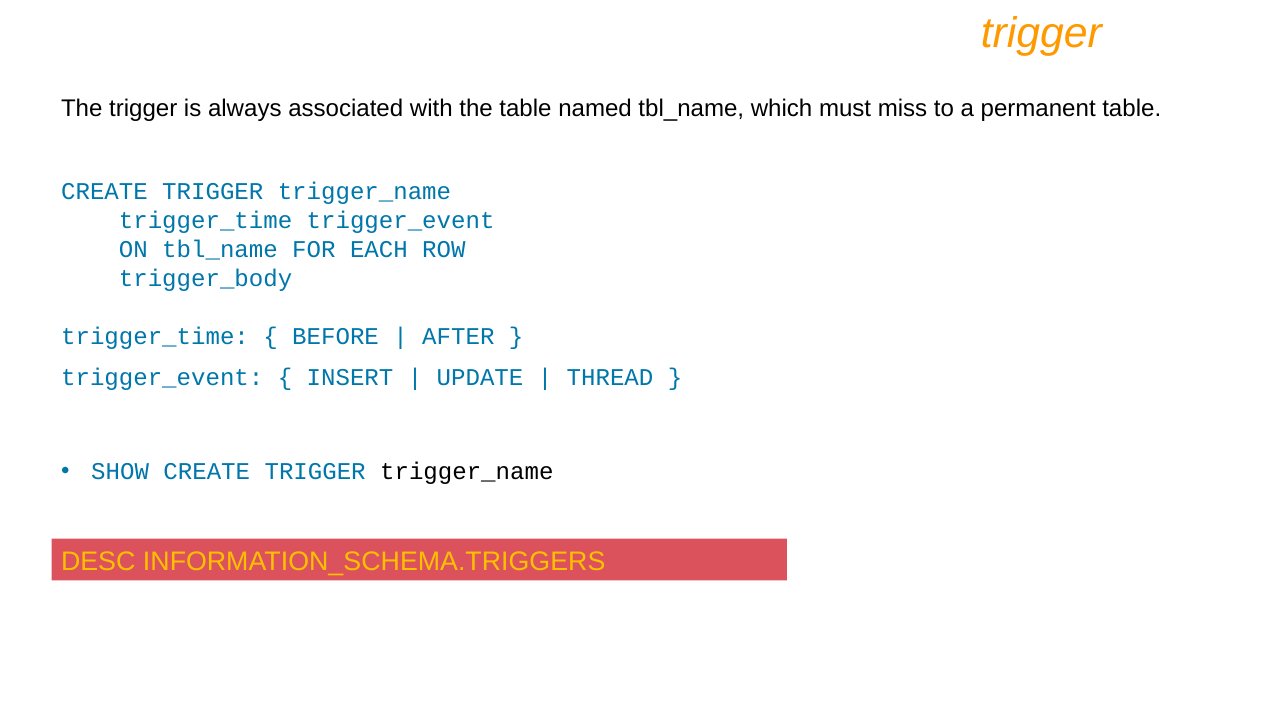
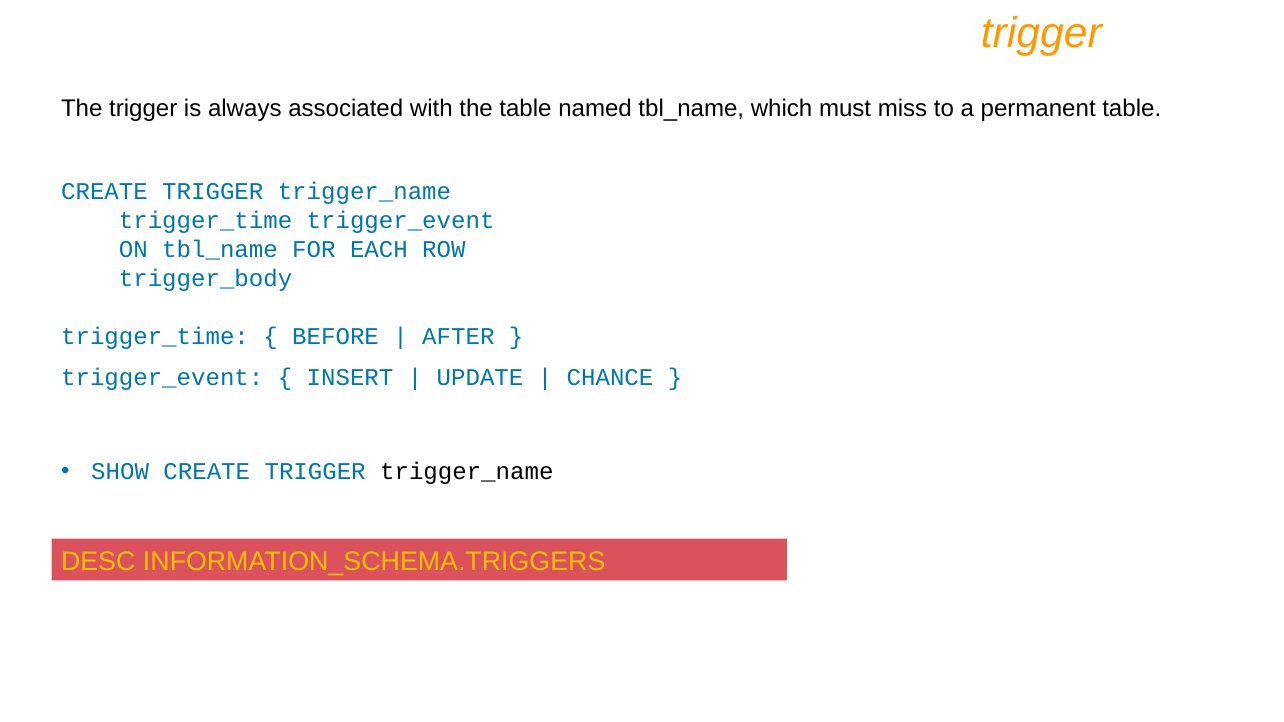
THREAD: THREAD -> CHANCE
